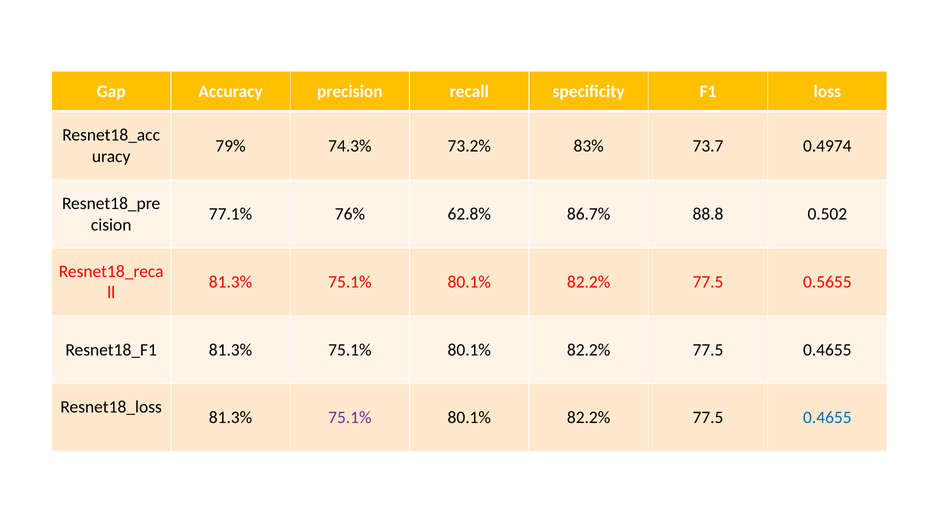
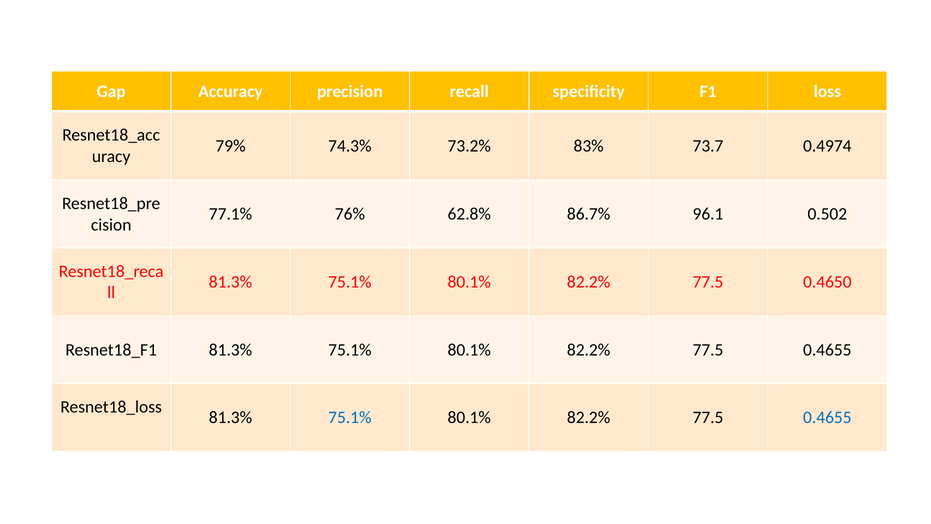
88.8: 88.8 -> 96.1
0.5655: 0.5655 -> 0.4650
75.1% at (350, 417) colour: purple -> blue
